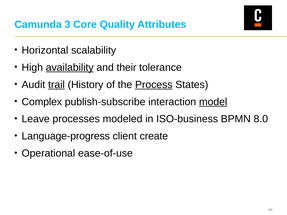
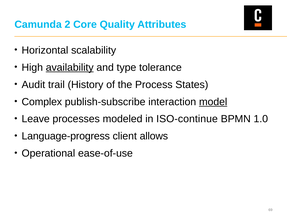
3: 3 -> 2
their: their -> type
trail underline: present -> none
Process underline: present -> none
ISO-business: ISO-business -> ISO-continue
8.0: 8.0 -> 1.0
create: create -> allows
